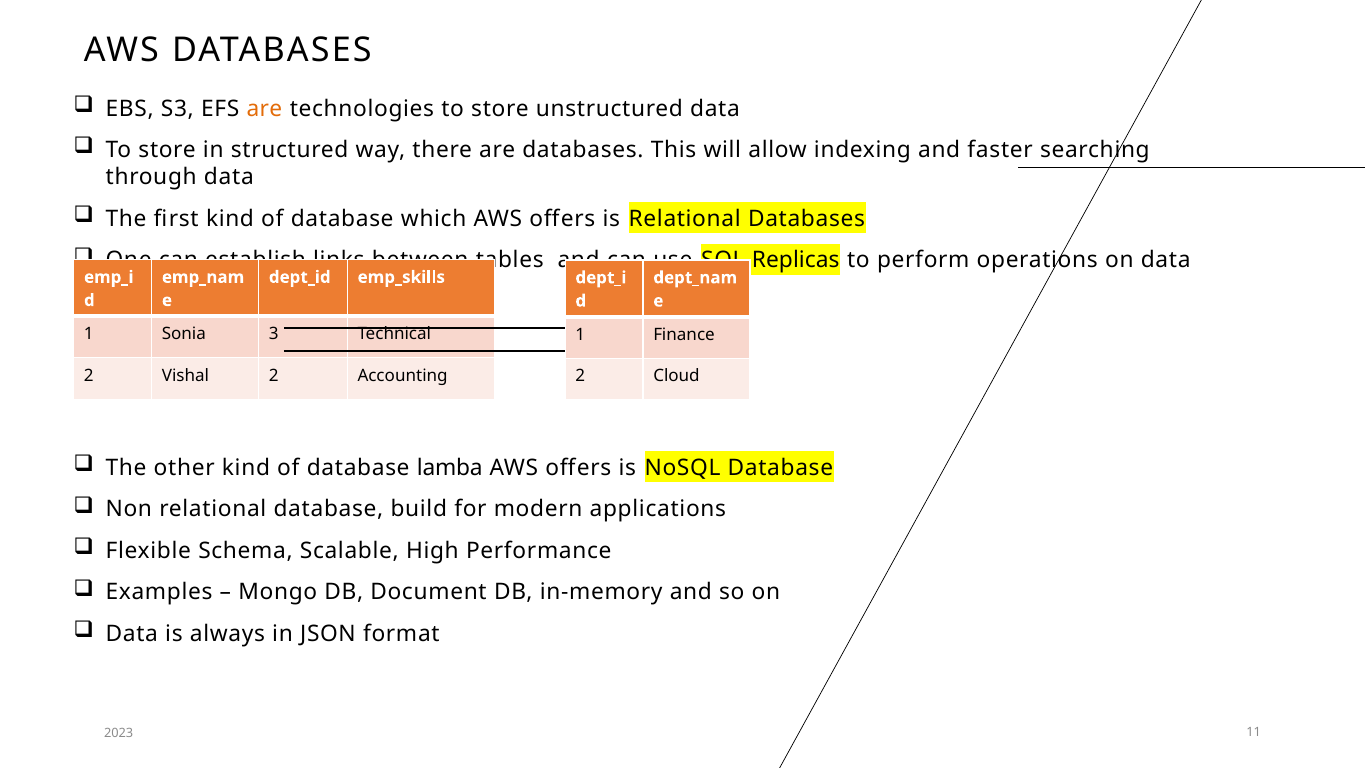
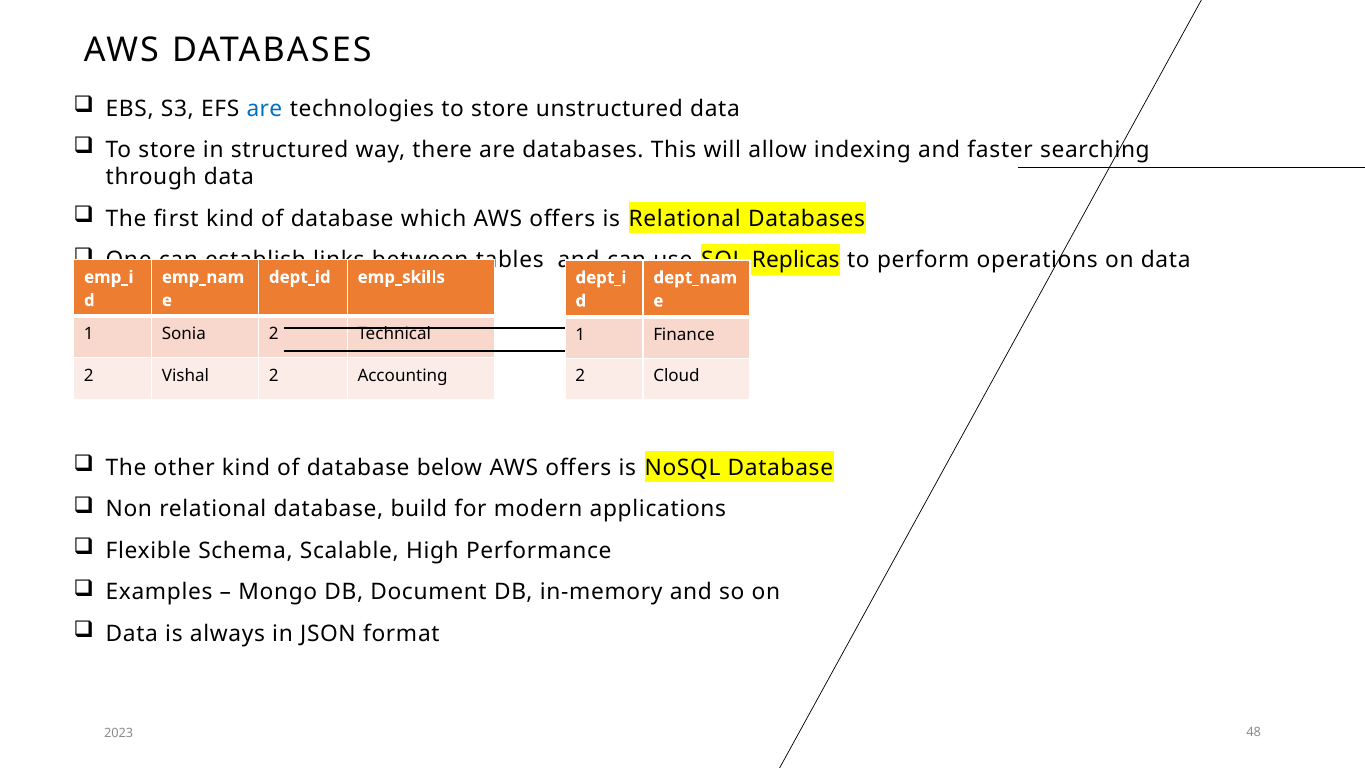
are at (264, 109) colour: orange -> blue
Sonia 3: 3 -> 2
lamba: lamba -> below
11: 11 -> 48
